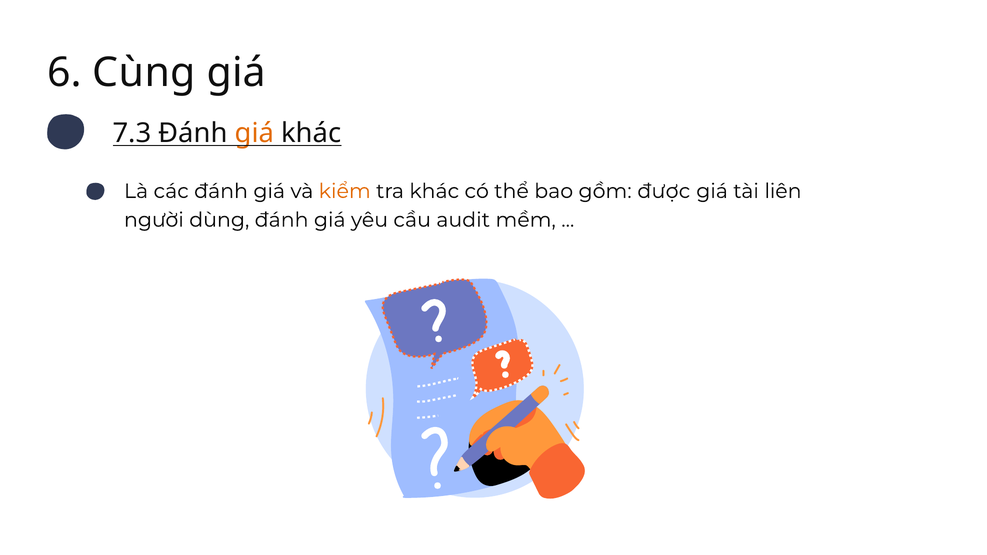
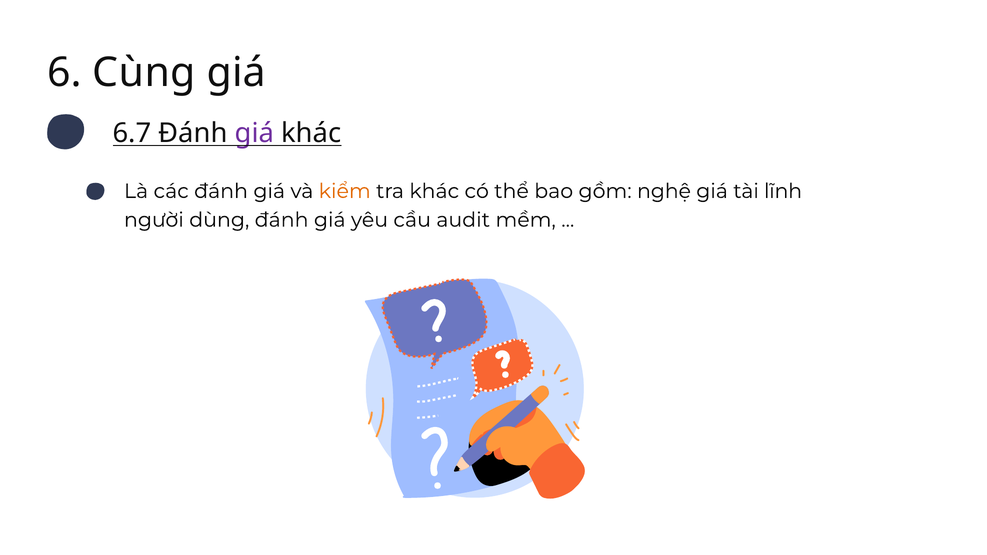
7.3: 7.3 -> 6.7
giá at (254, 133) colour: orange -> purple
được: được -> nghệ
liên: liên -> lĩnh
